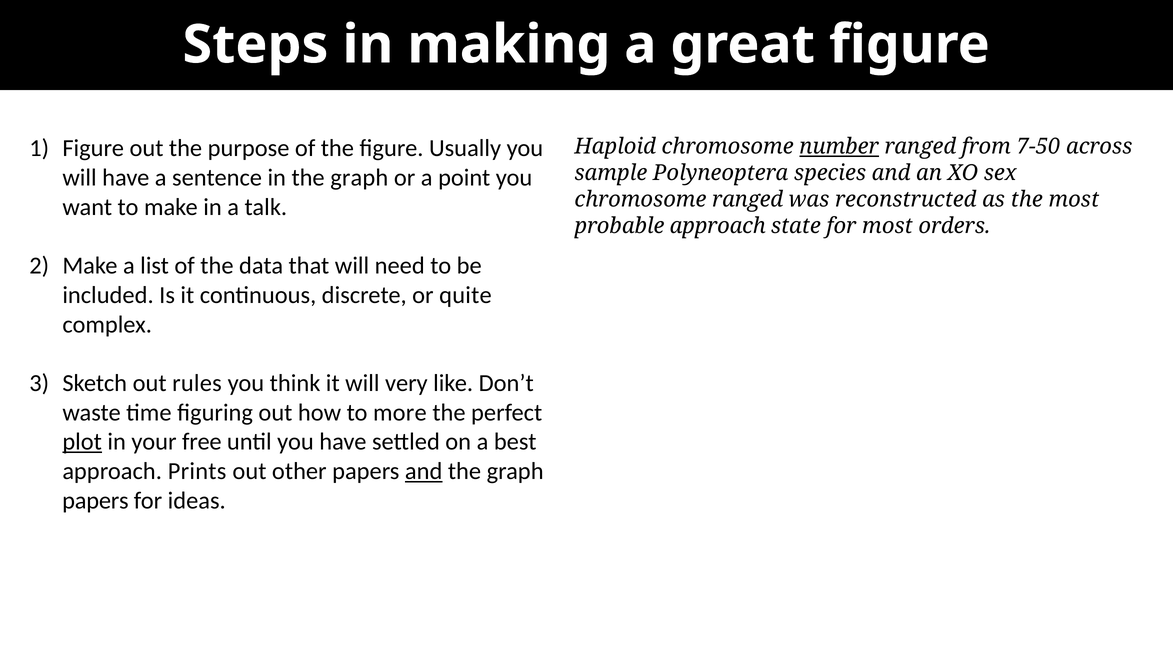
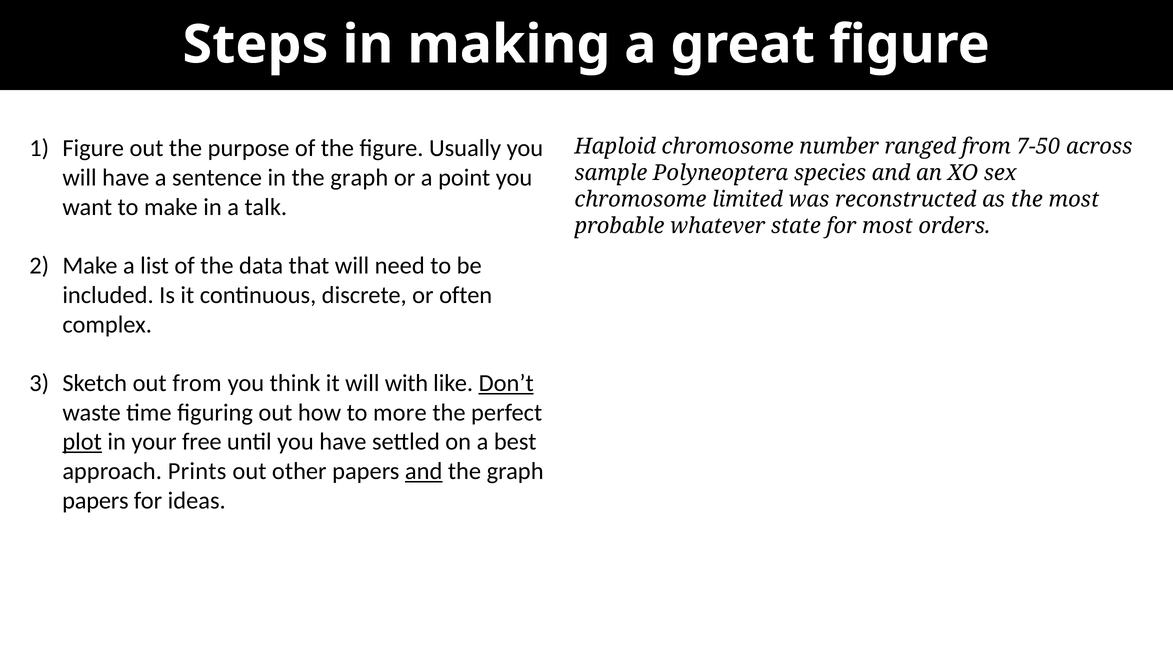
number underline: present -> none
chromosome ranged: ranged -> limited
probable approach: approach -> whatever
quite: quite -> often
out rules: rules -> from
very: very -> with
Don’t underline: none -> present
